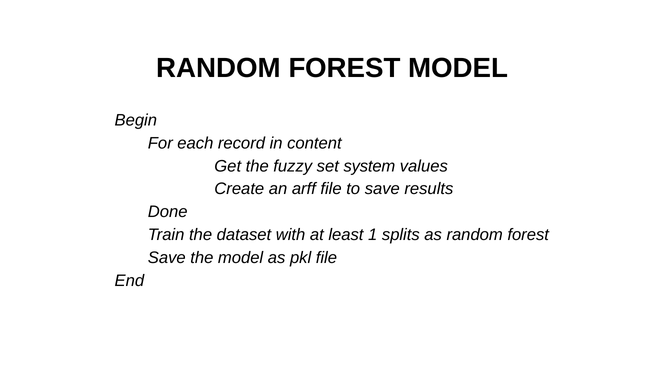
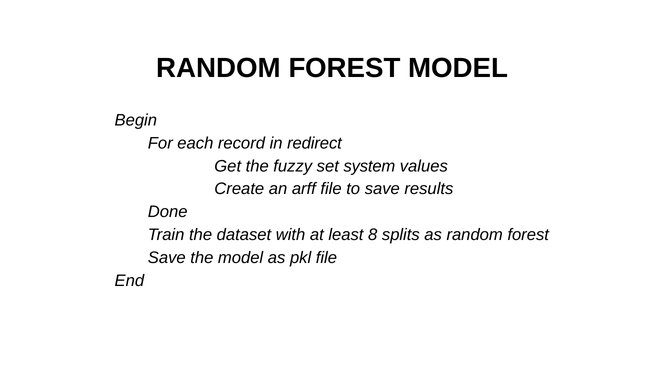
content: content -> redirect
1: 1 -> 8
